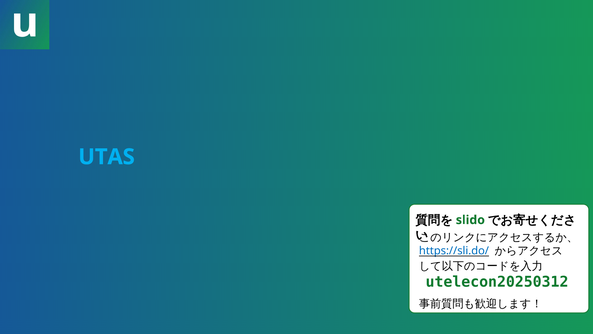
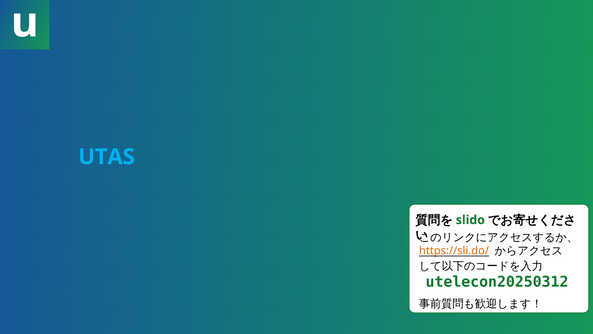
https://sli.do/ colour: blue -> orange
